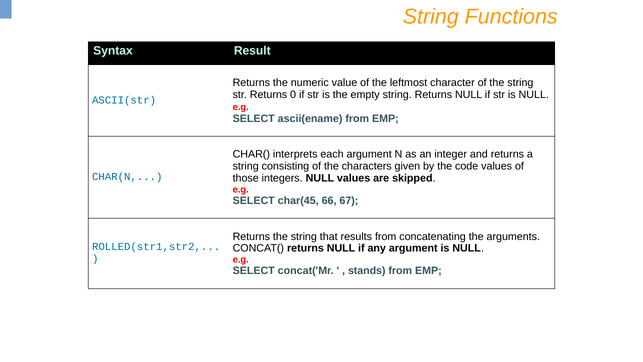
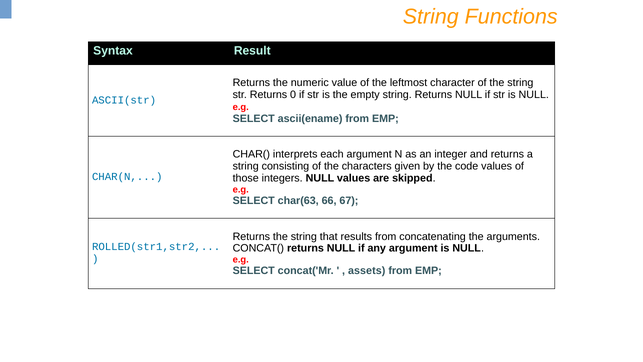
char(45: char(45 -> char(63
stands: stands -> assets
